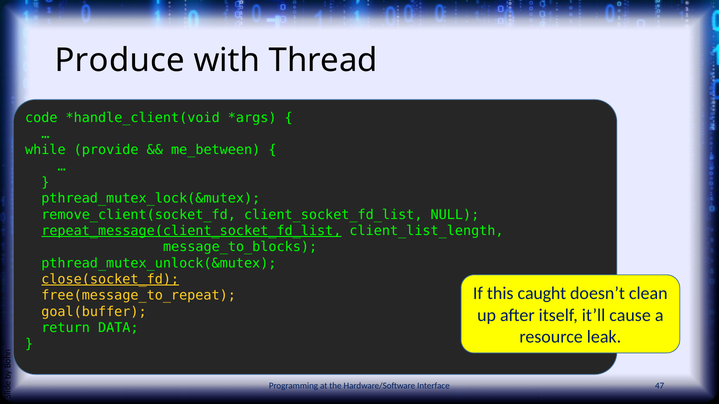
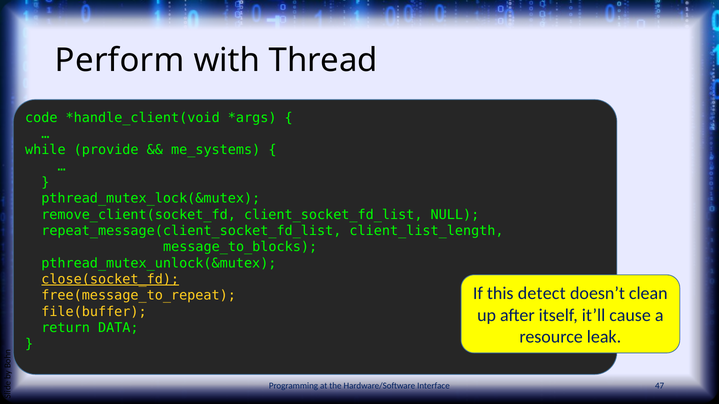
Produce: Produce -> Perform
me_between: me_between -> me_systems
repeat_message(client_socket_fd_list underline: present -> none
caught: caught -> detect
goal(buffer: goal(buffer -> file(buffer
